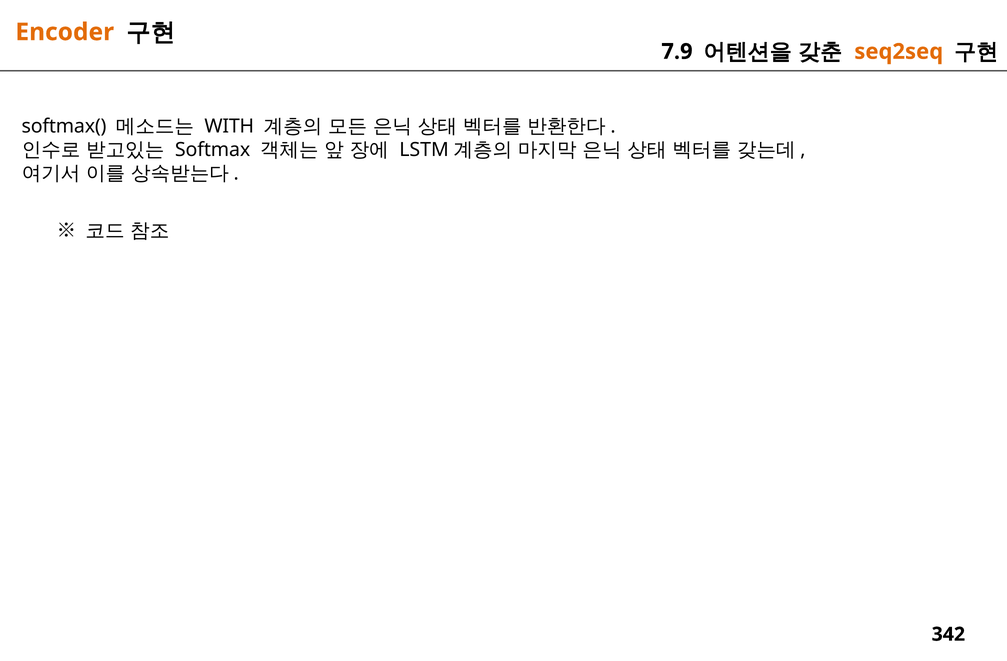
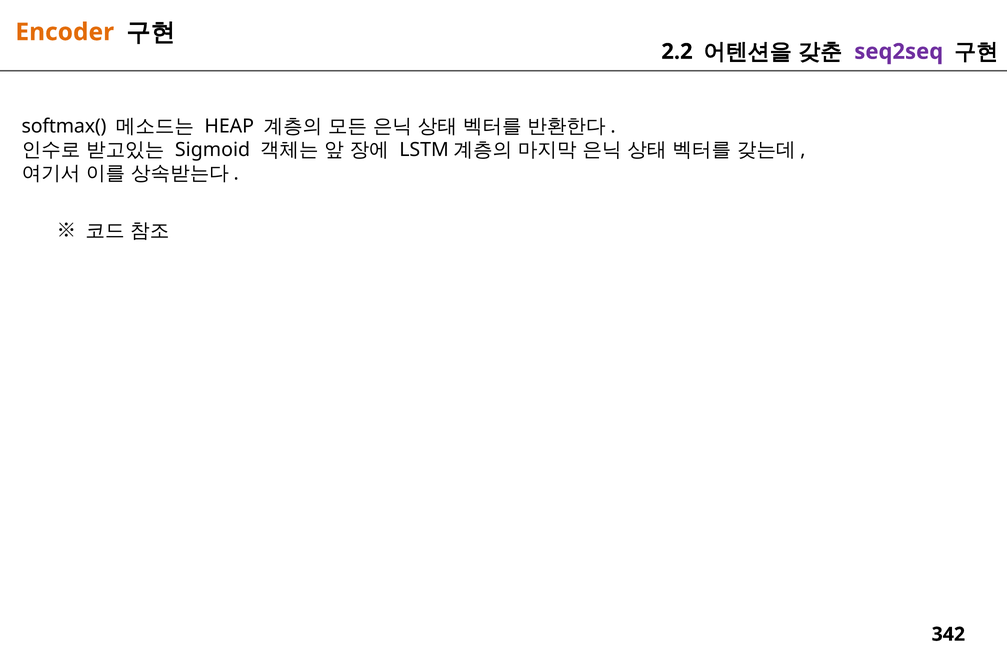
7.9: 7.9 -> 2.2
seq2seq colour: orange -> purple
WITH: WITH -> HEAP
Softmax: Softmax -> Sigmoid
